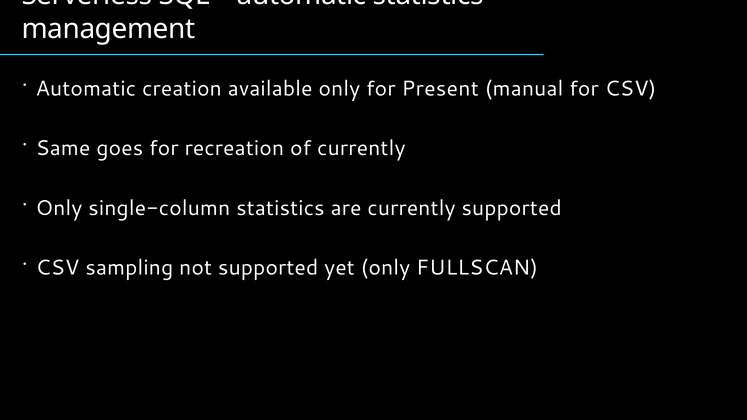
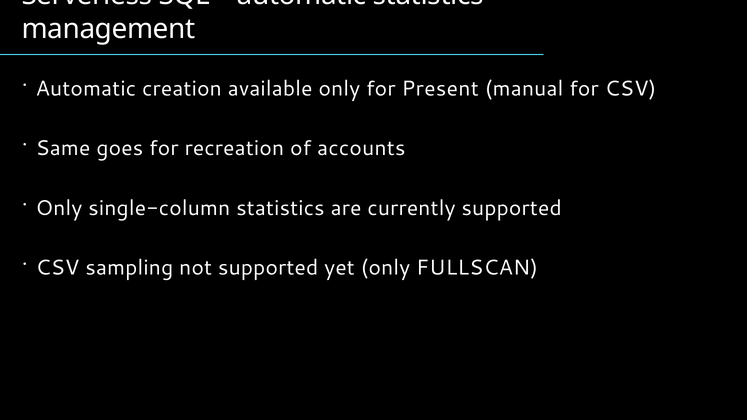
of currently: currently -> accounts
